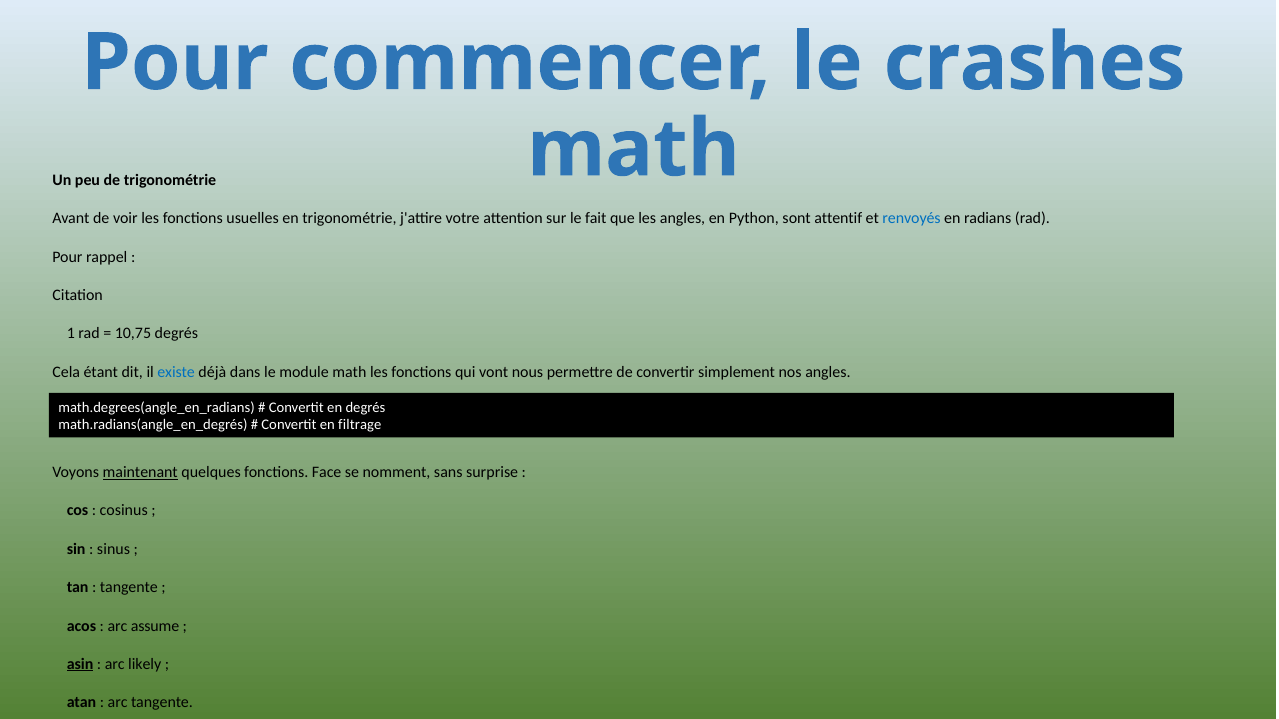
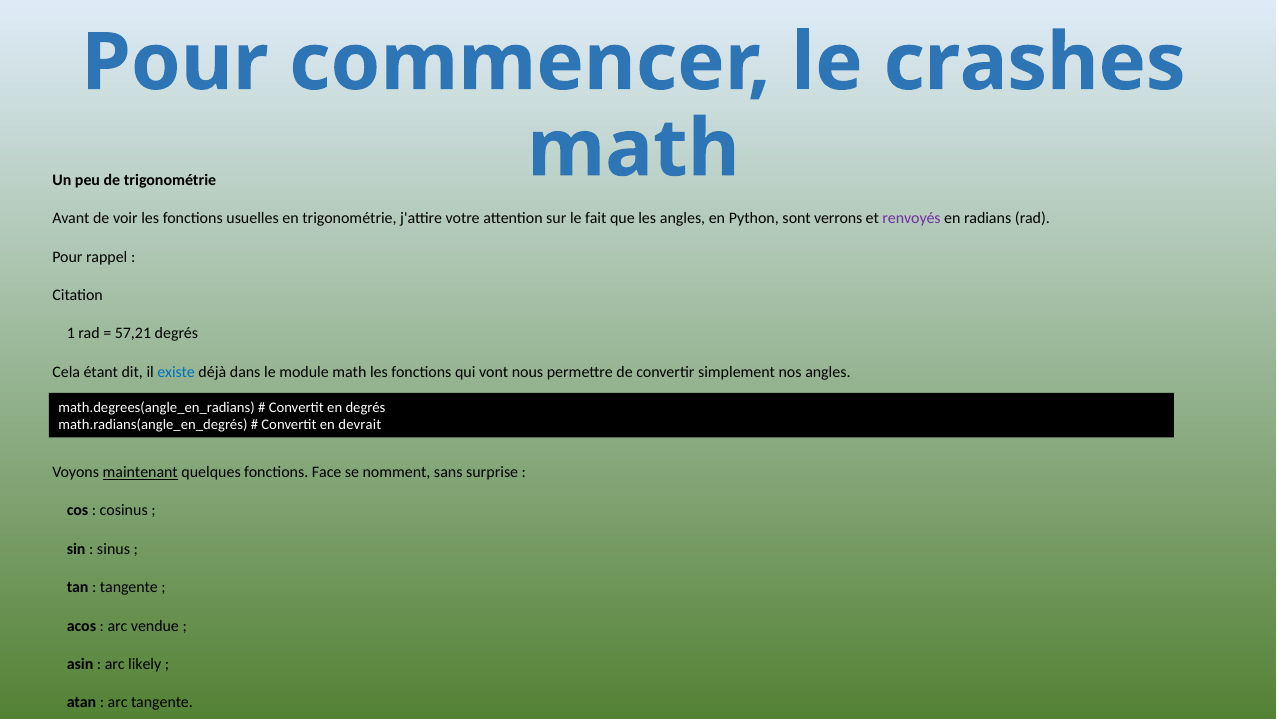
attentif: attentif -> verrons
renvoyés colour: blue -> purple
10,75: 10,75 -> 57,21
filtrage: filtrage -> devrait
assume: assume -> vendue
asin underline: present -> none
